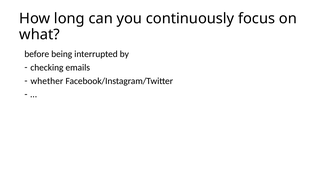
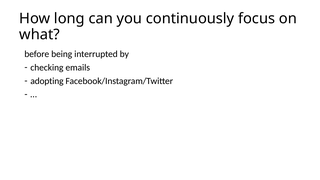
whether: whether -> adopting
